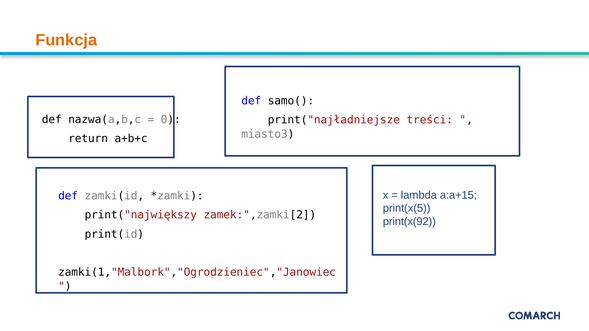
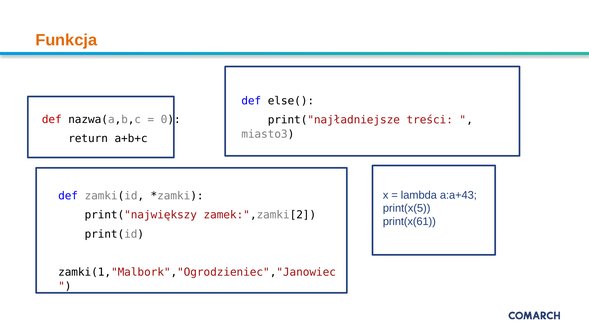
samo(: samo( -> else(
def at (52, 120) colour: black -> red
a:a+15: a:a+15 -> a:a+43
print(x(92: print(x(92 -> print(x(61
